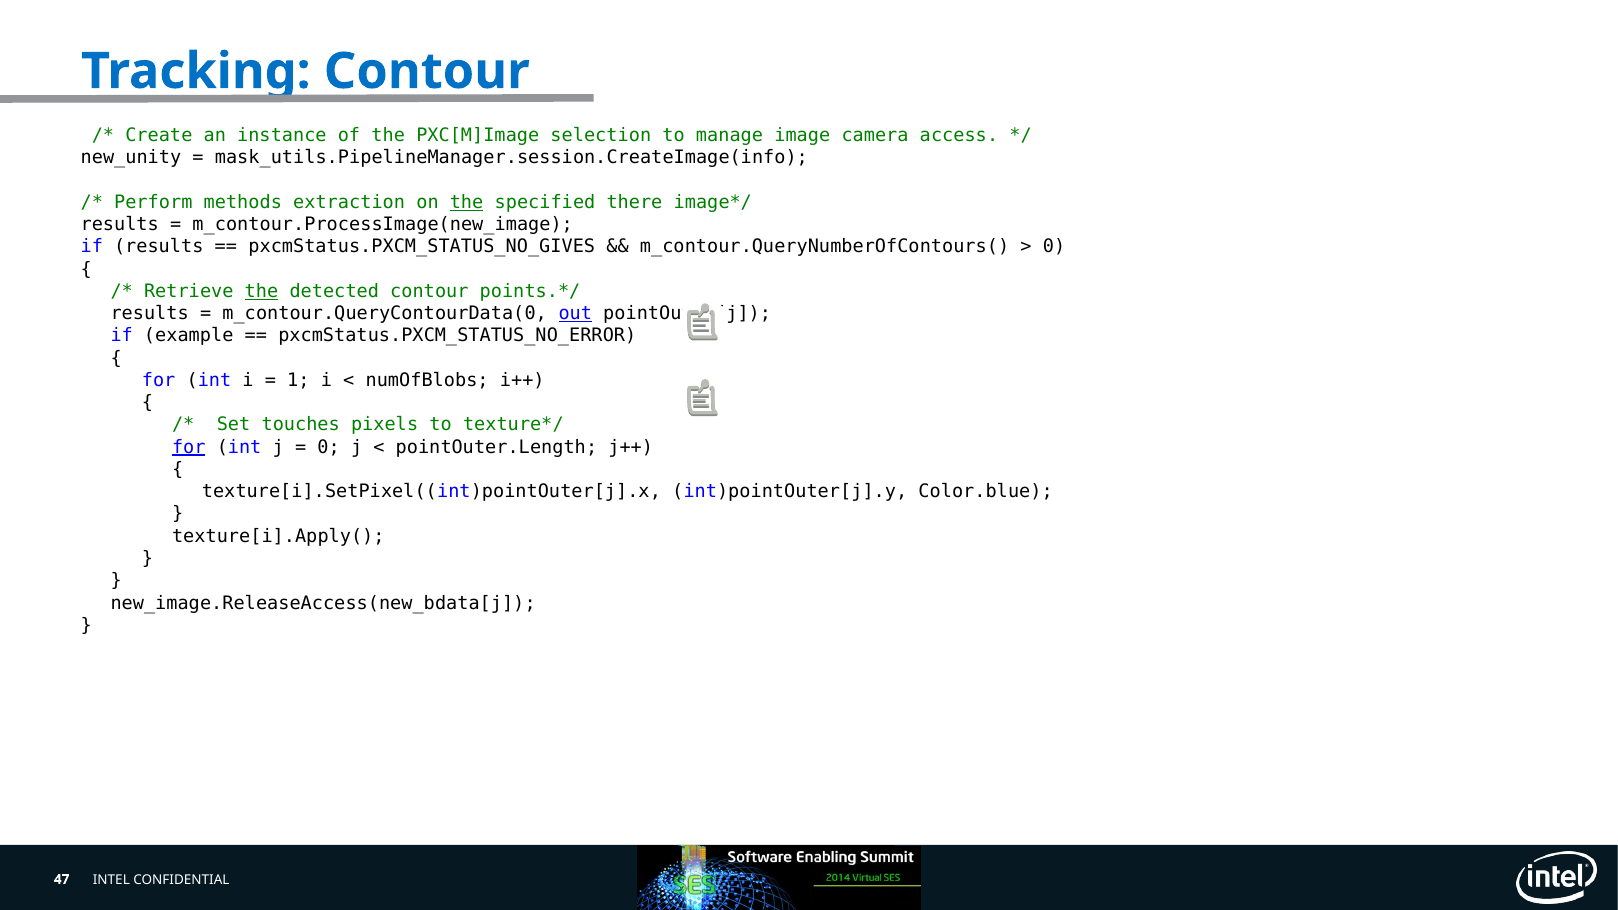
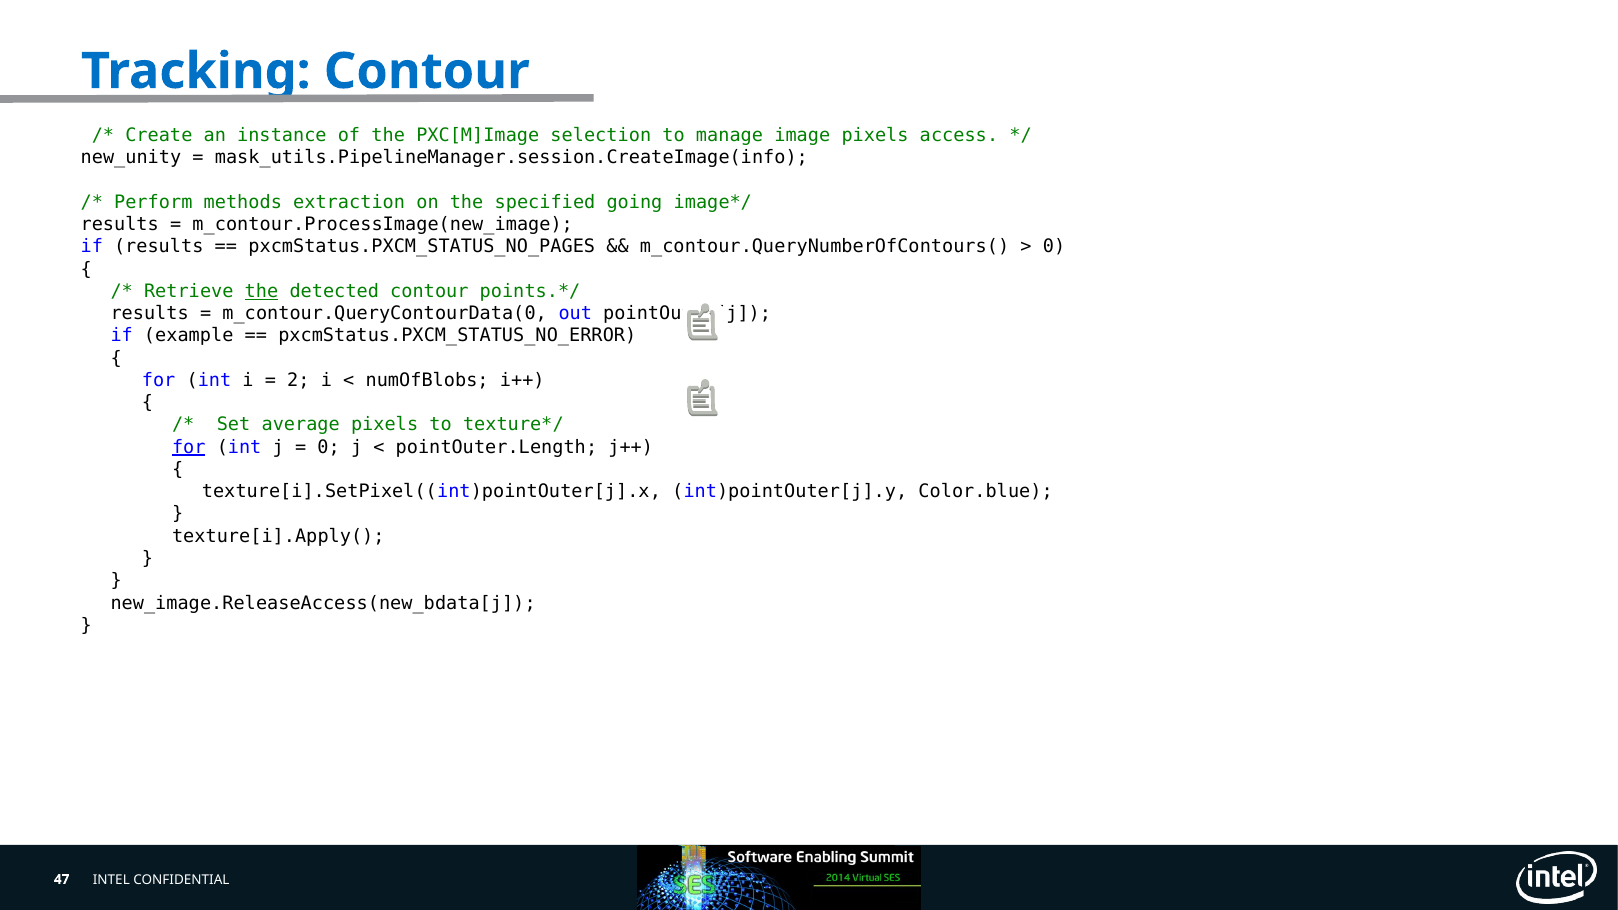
image camera: camera -> pixels
the at (467, 202) underline: present -> none
there: there -> going
pxcmStatus.PXCM_STATUS_NO_GIVES: pxcmStatus.PXCM_STATUS_NO_GIVES -> pxcmStatus.PXCM_STATUS_NO_PAGES
out underline: present -> none
1: 1 -> 2
touches: touches -> average
